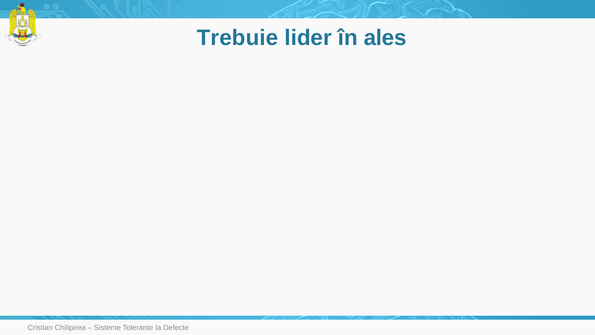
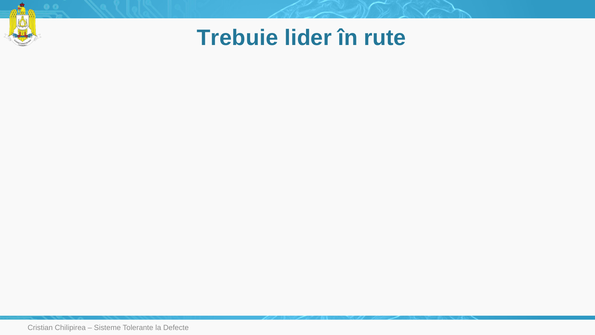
ales: ales -> rute
